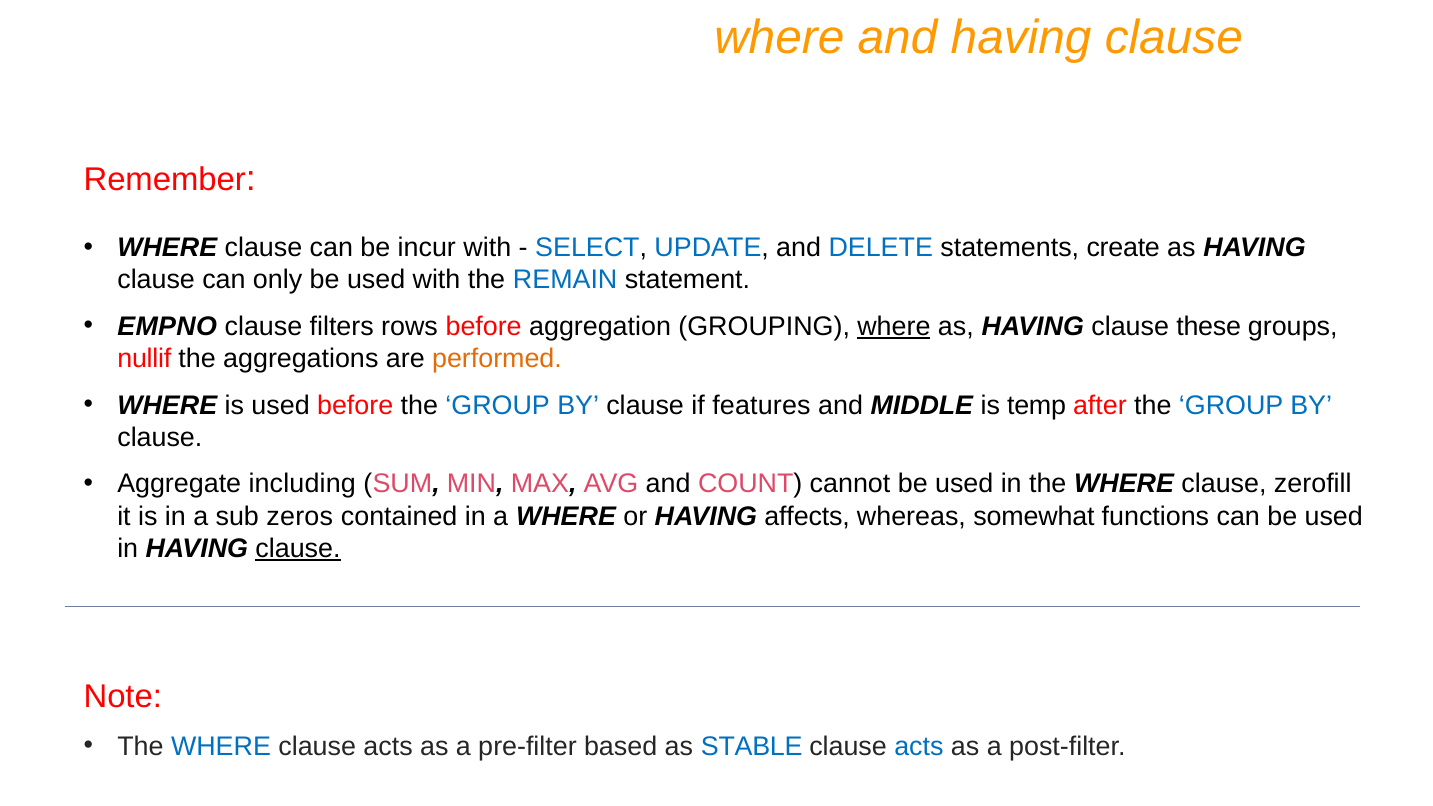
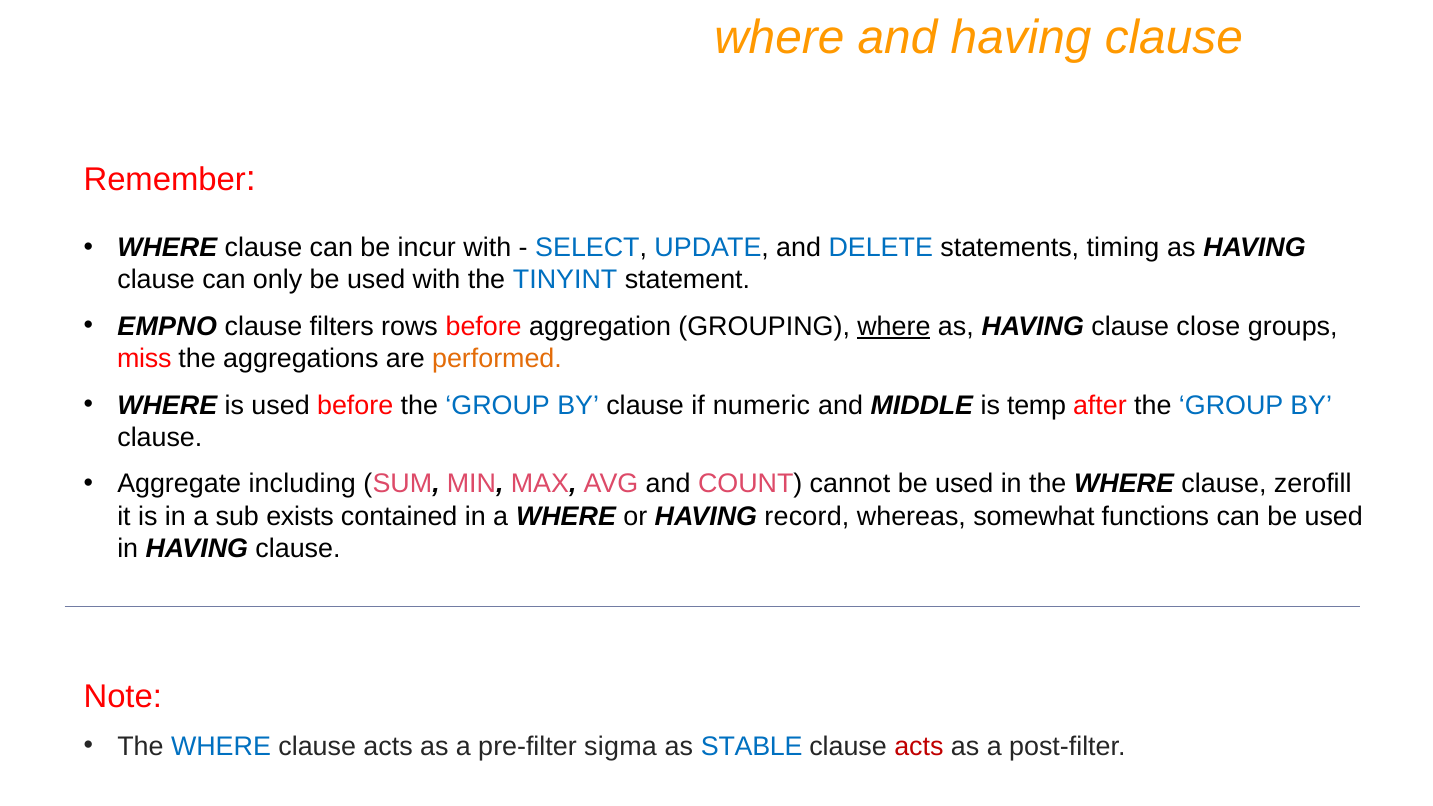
create: create -> timing
REMAIN: REMAIN -> TINYINT
these: these -> close
nullif: nullif -> miss
features: features -> numeric
zeros: zeros -> exists
affects: affects -> record
clause at (298, 548) underline: present -> none
based: based -> sigma
acts at (919, 746) colour: blue -> red
